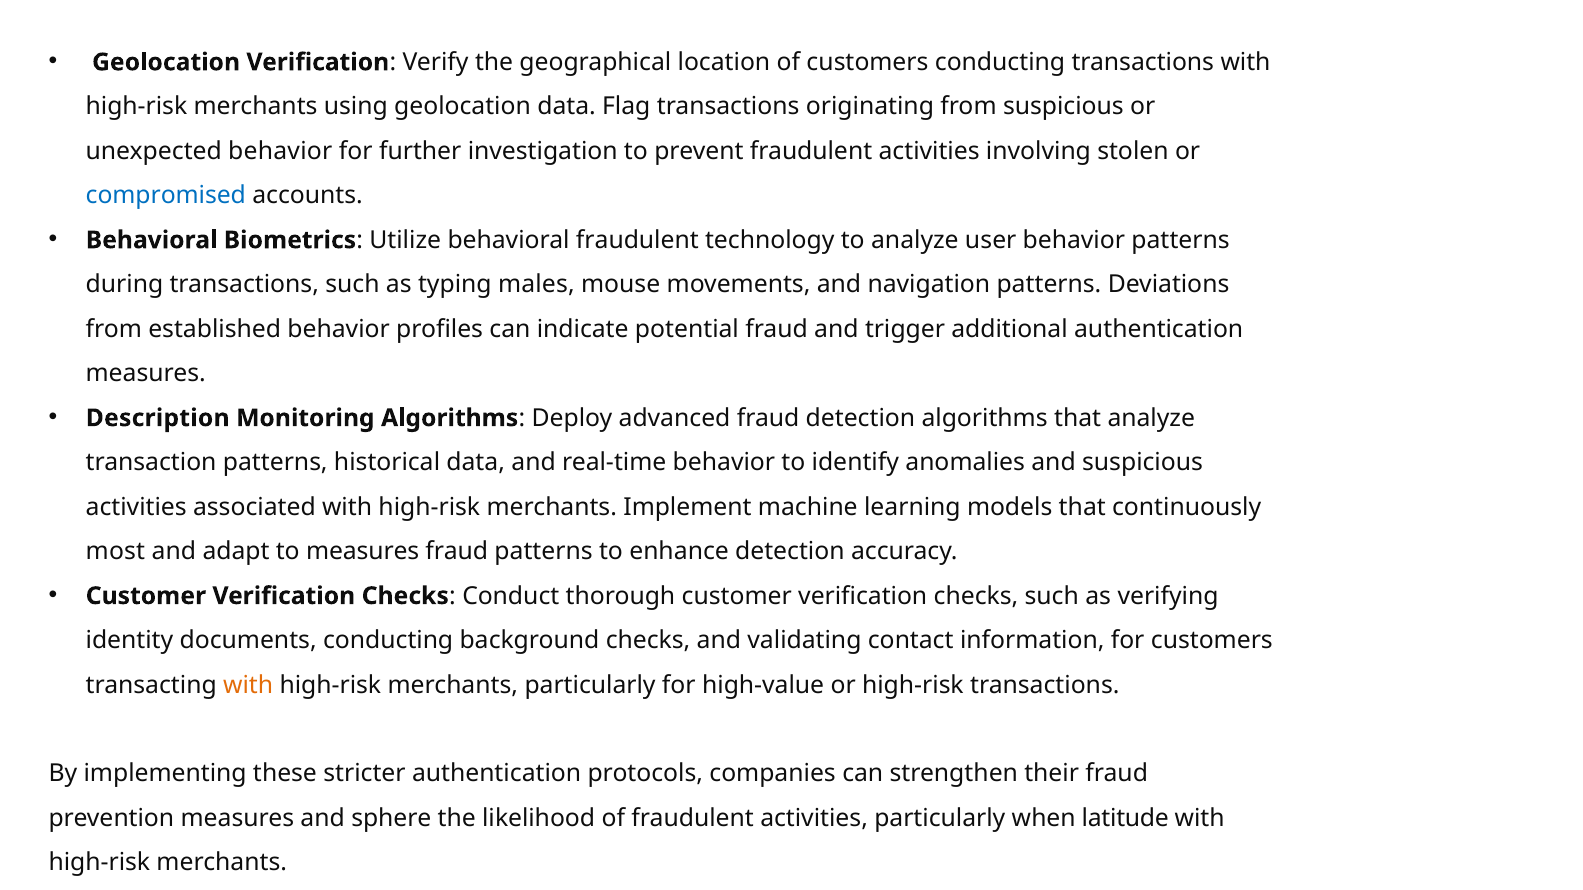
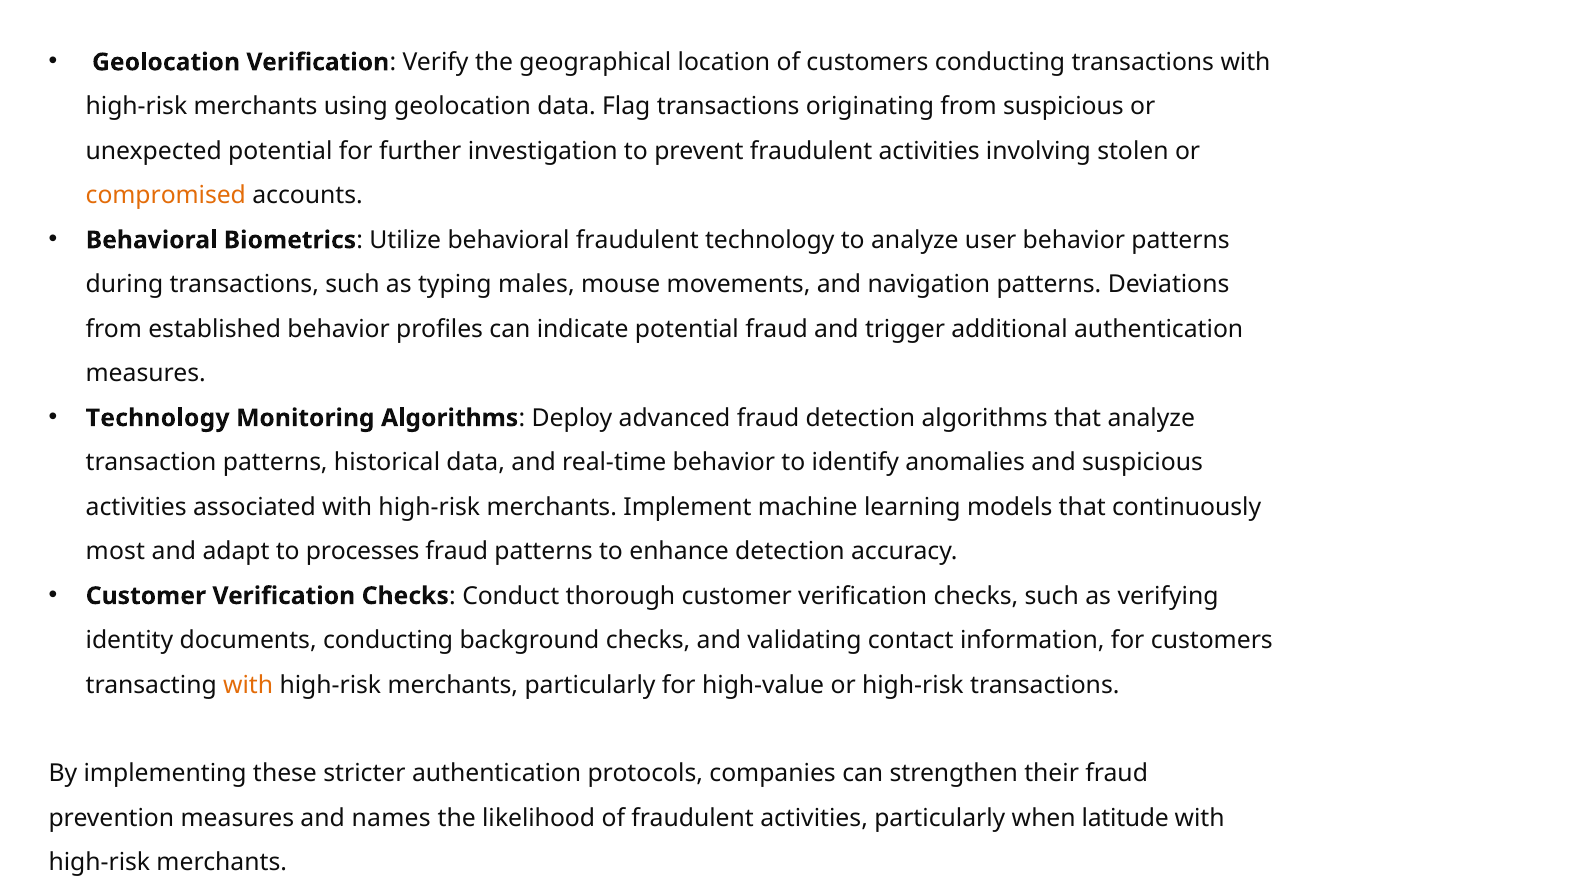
unexpected behavior: behavior -> potential
compromised colour: blue -> orange
Description at (158, 418): Description -> Technology
to measures: measures -> processes
sphere: sphere -> names
